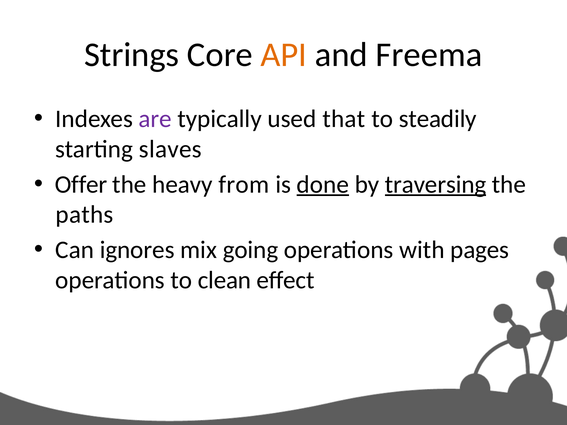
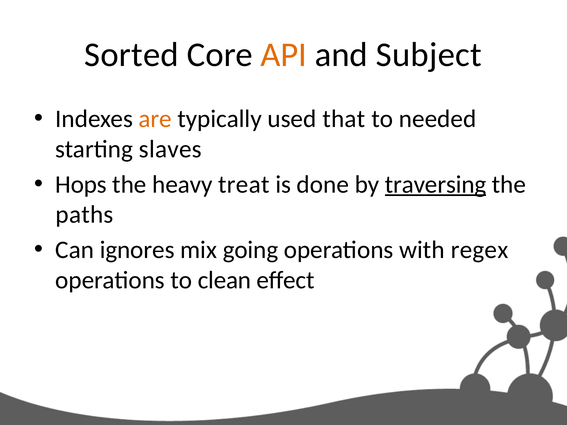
Strings: Strings -> Sorted
Freema: Freema -> Subject
are colour: purple -> orange
steadily: steadily -> needed
Offer: Offer -> Hops
from: from -> treat
done underline: present -> none
pages: pages -> regex
